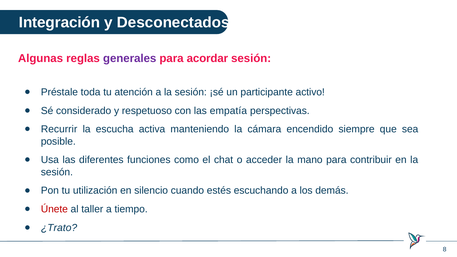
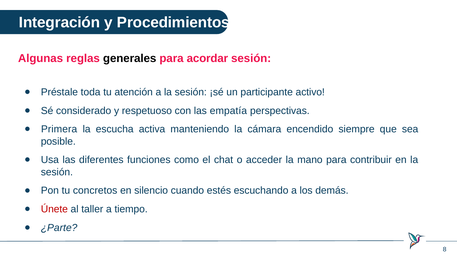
Desconectados: Desconectados -> Procedimientos
generales colour: purple -> black
Recurrir: Recurrir -> Primera
utilización: utilización -> concretos
¿Trato: ¿Trato -> ¿Parte
